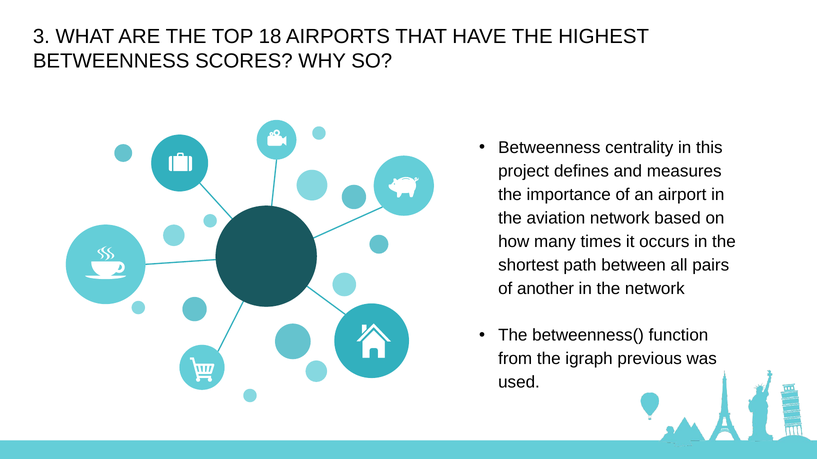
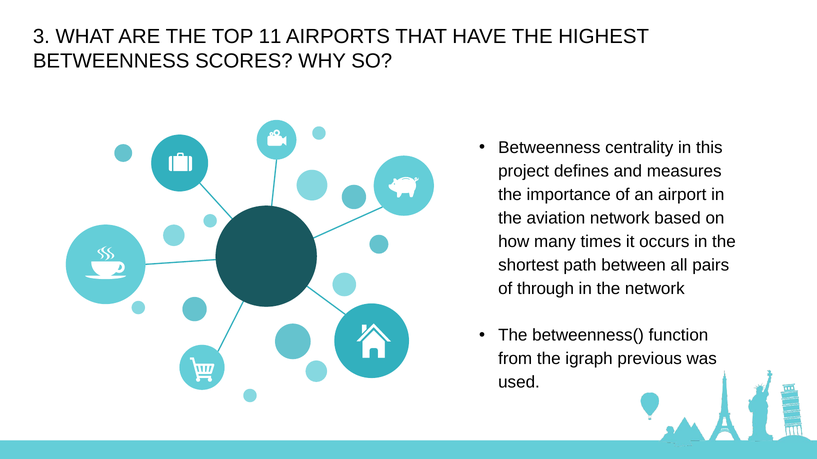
18: 18 -> 11
another: another -> through
